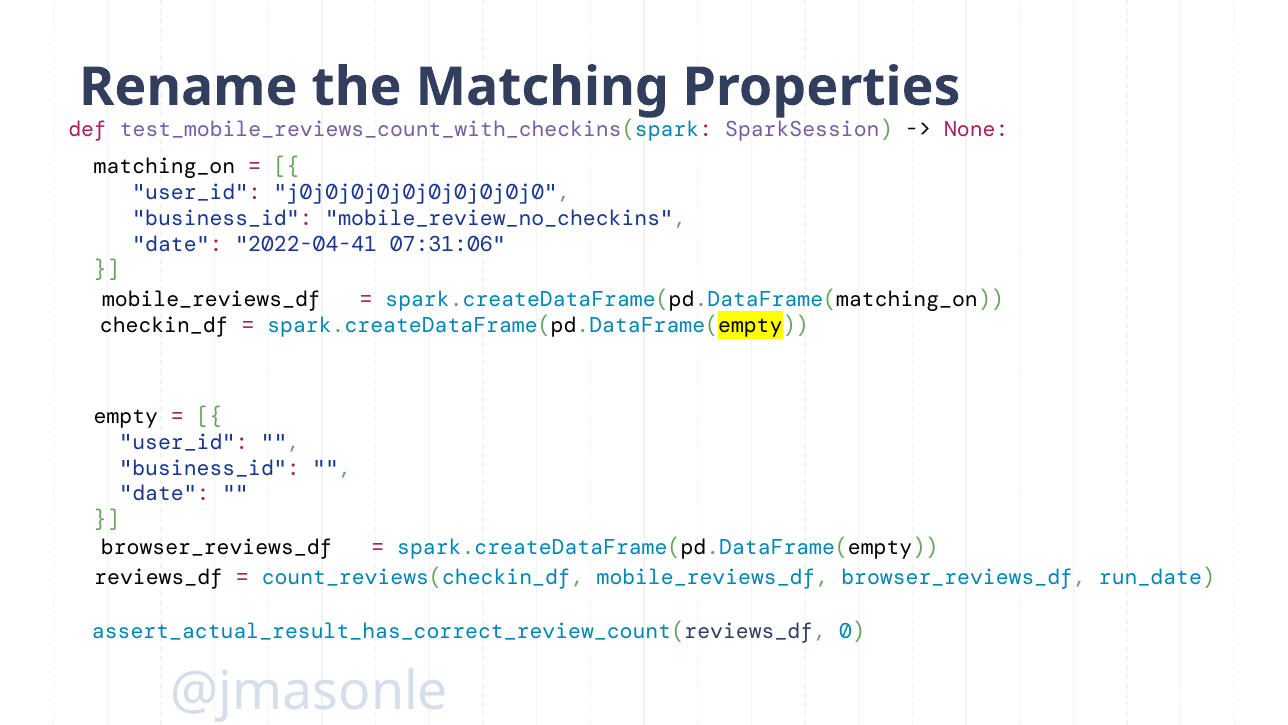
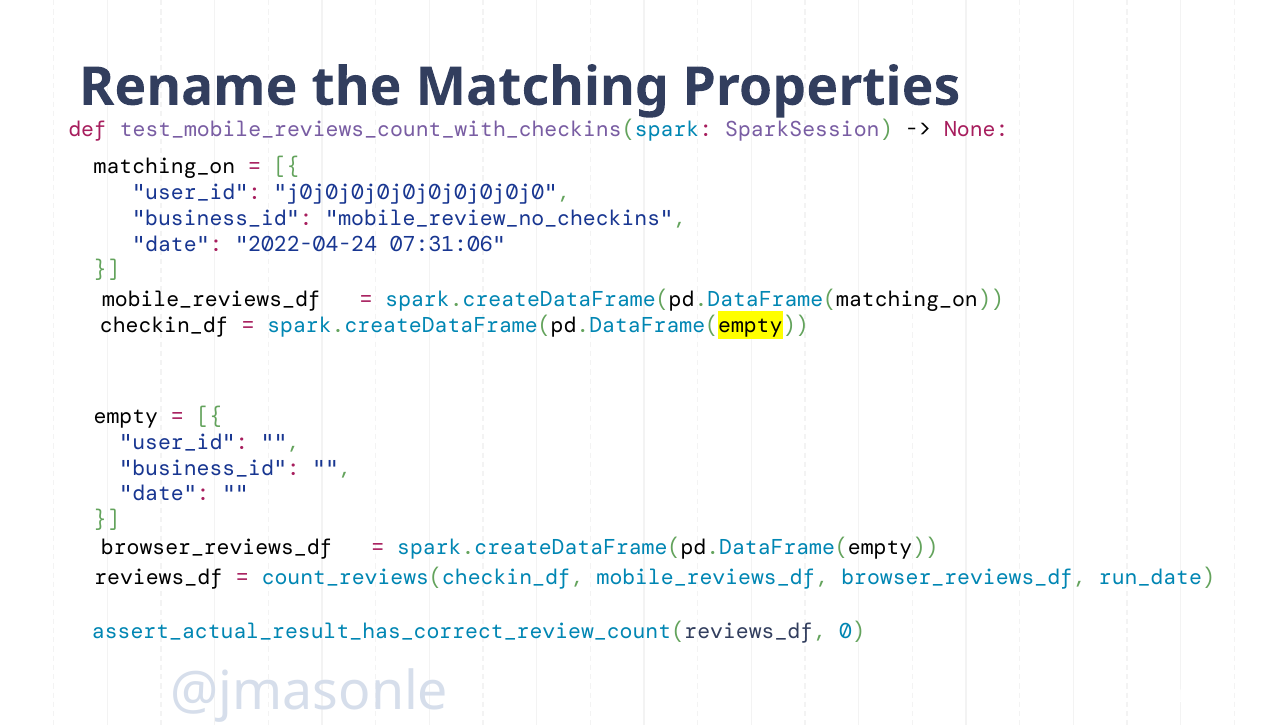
2022-04-41: 2022-04-41 -> 2022-04-24
